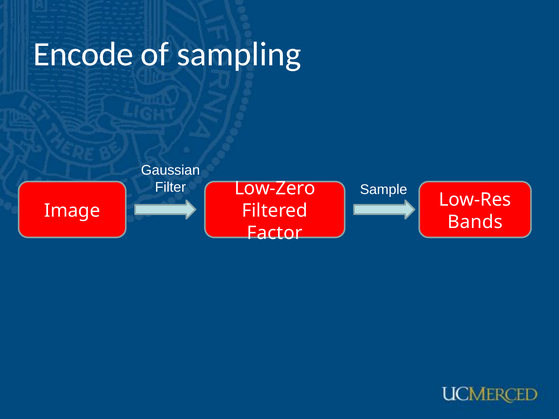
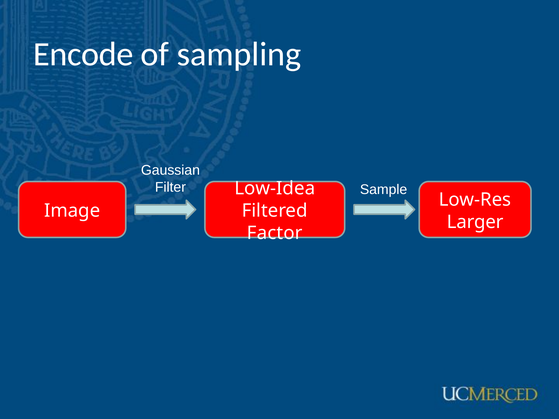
Low-Zero: Low-Zero -> Low-Idea
Bands: Bands -> Larger
